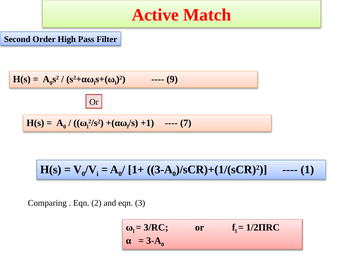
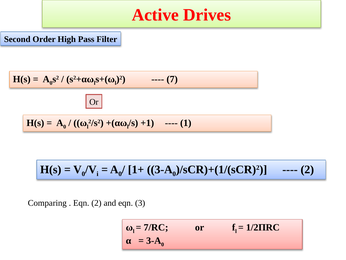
Match: Match -> Drives
9: 9 -> 7
7: 7 -> 1
1 at (307, 169): 1 -> 2
3/RC: 3/RC -> 7/RC
